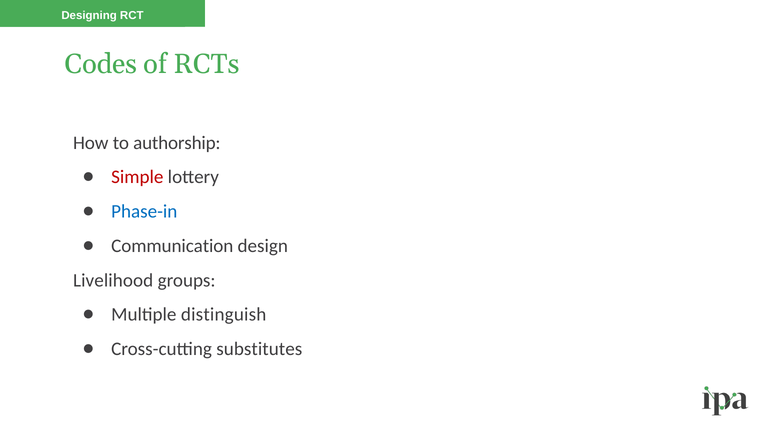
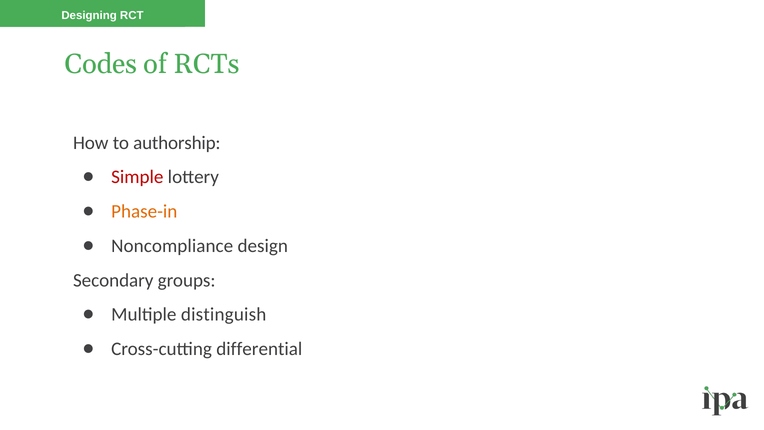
Phase-in colour: blue -> orange
Communication: Communication -> Noncompliance
Livelihood: Livelihood -> Secondary
substitutes: substitutes -> differential
